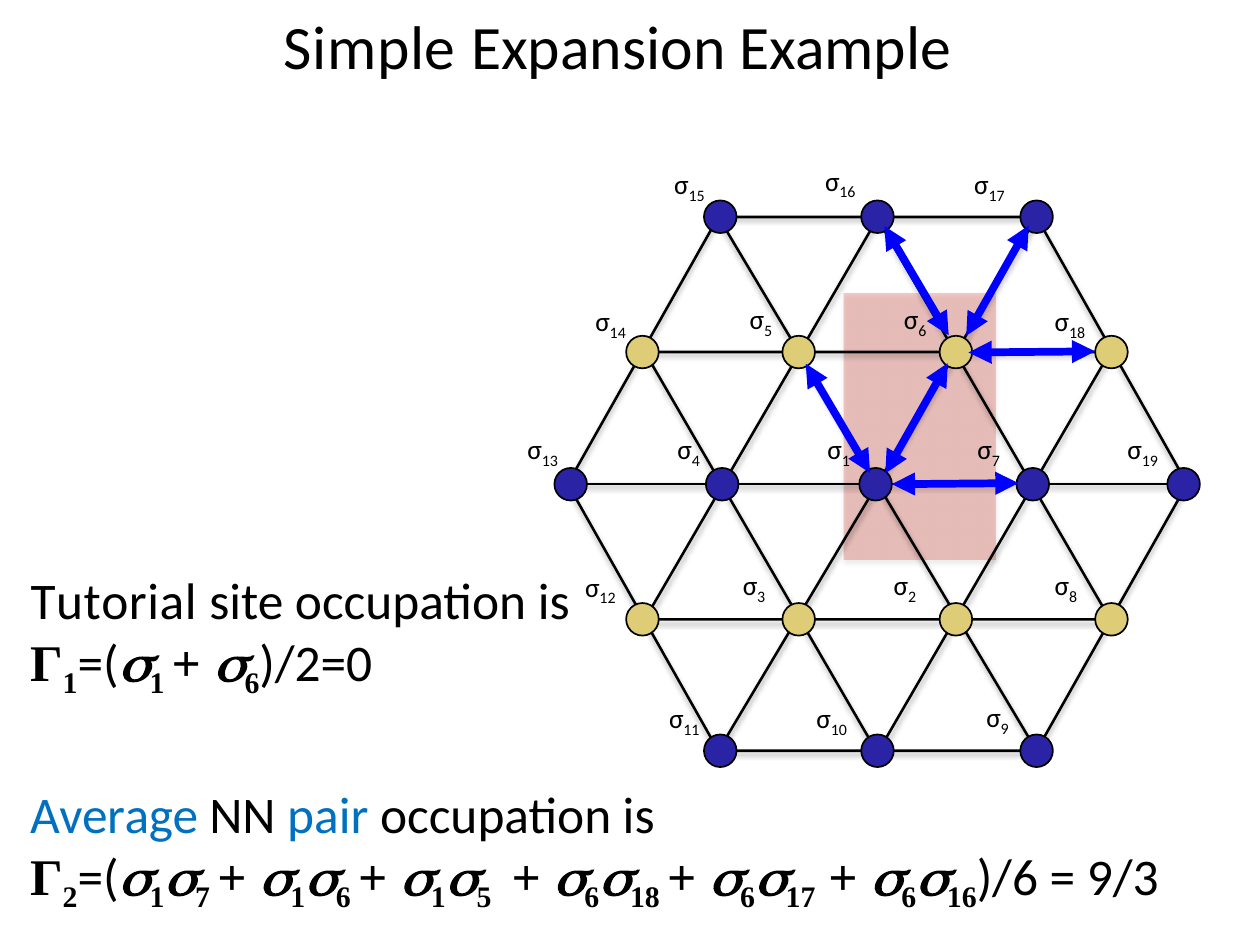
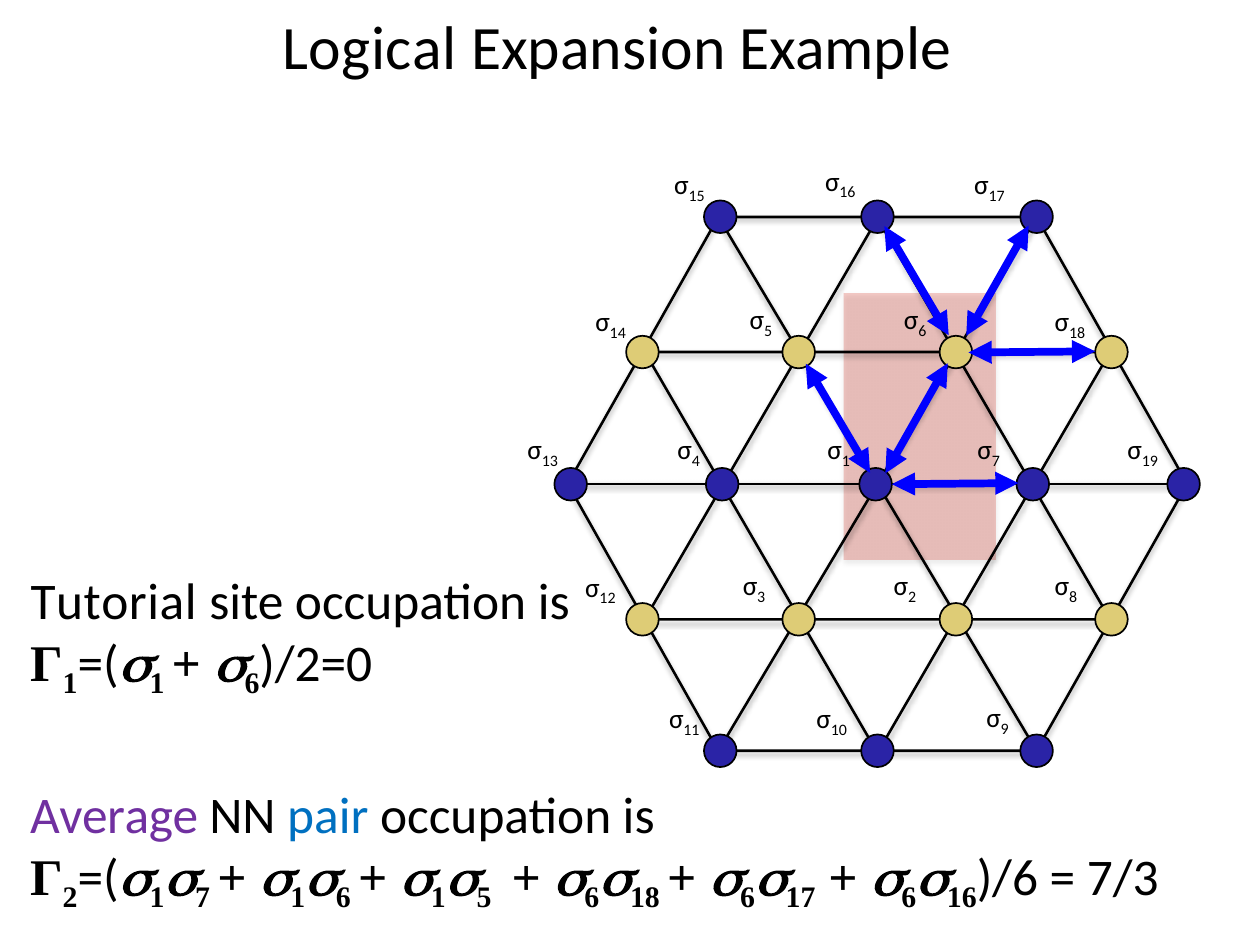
Simple: Simple -> Logical
Average colour: blue -> purple
9/3: 9/3 -> 7/3
